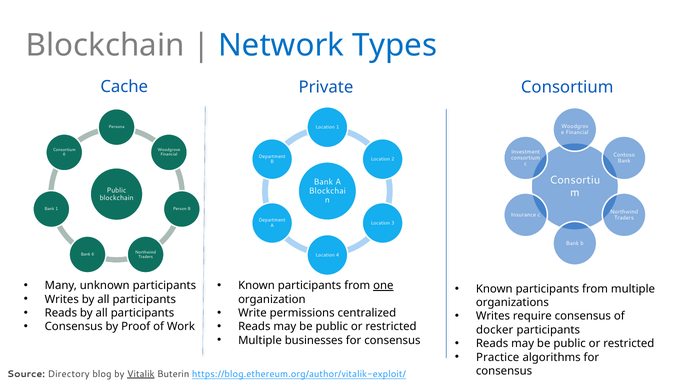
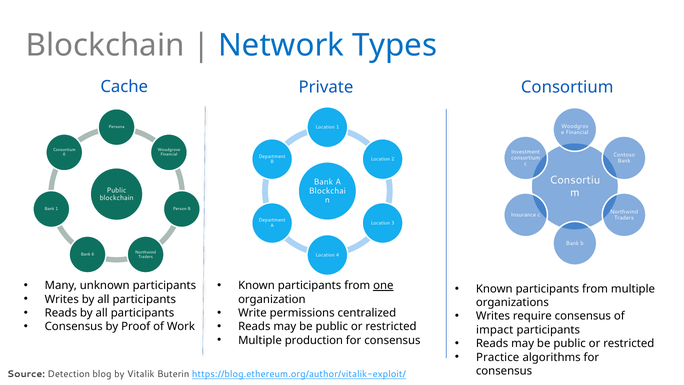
docker: docker -> impact
businesses: businesses -> production
Directory: Directory -> Detection
Vitalik underline: present -> none
